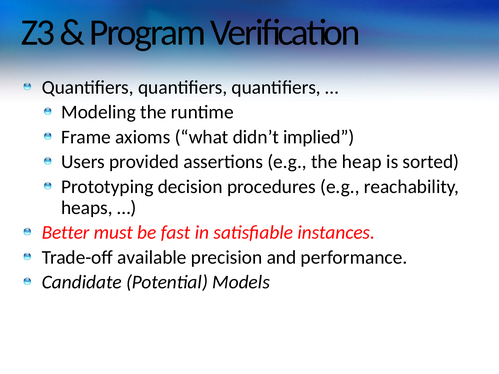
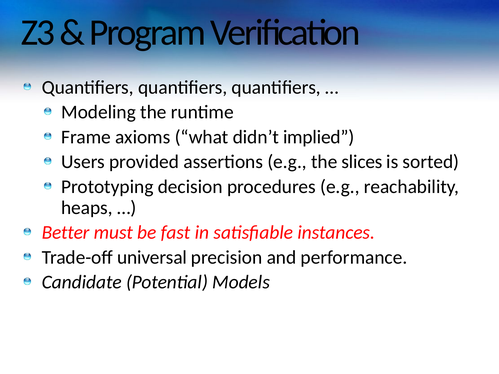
heap: heap -> slices
available: available -> universal
